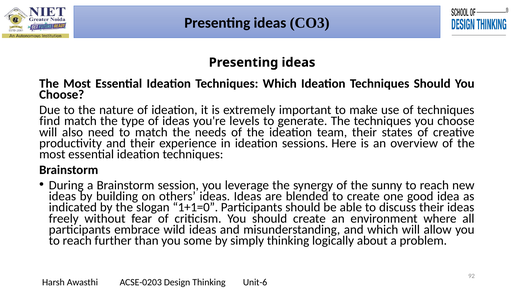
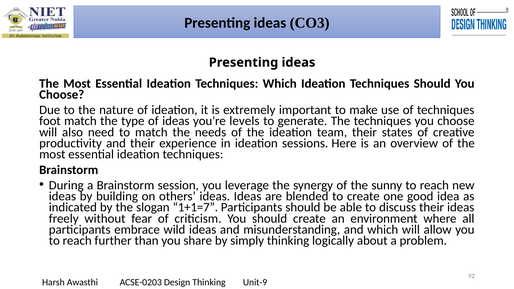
find: find -> foot
1+1=0: 1+1=0 -> 1+1=7
some: some -> share
Unit-6: Unit-6 -> Unit-9
